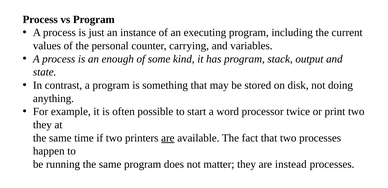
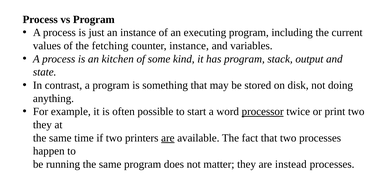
personal: personal -> fetching
counter carrying: carrying -> instance
enough: enough -> kitchen
processor underline: none -> present
